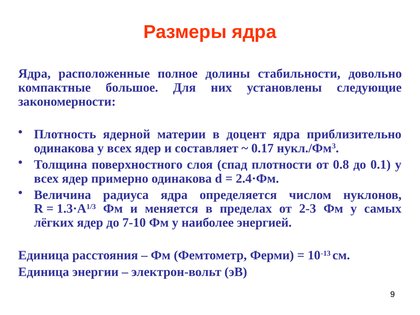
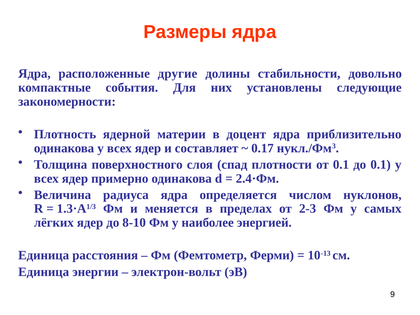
полное: полное -> другие
большое: большое -> события
от 0.8: 0.8 -> 0.1
7-10: 7-10 -> 8-10
